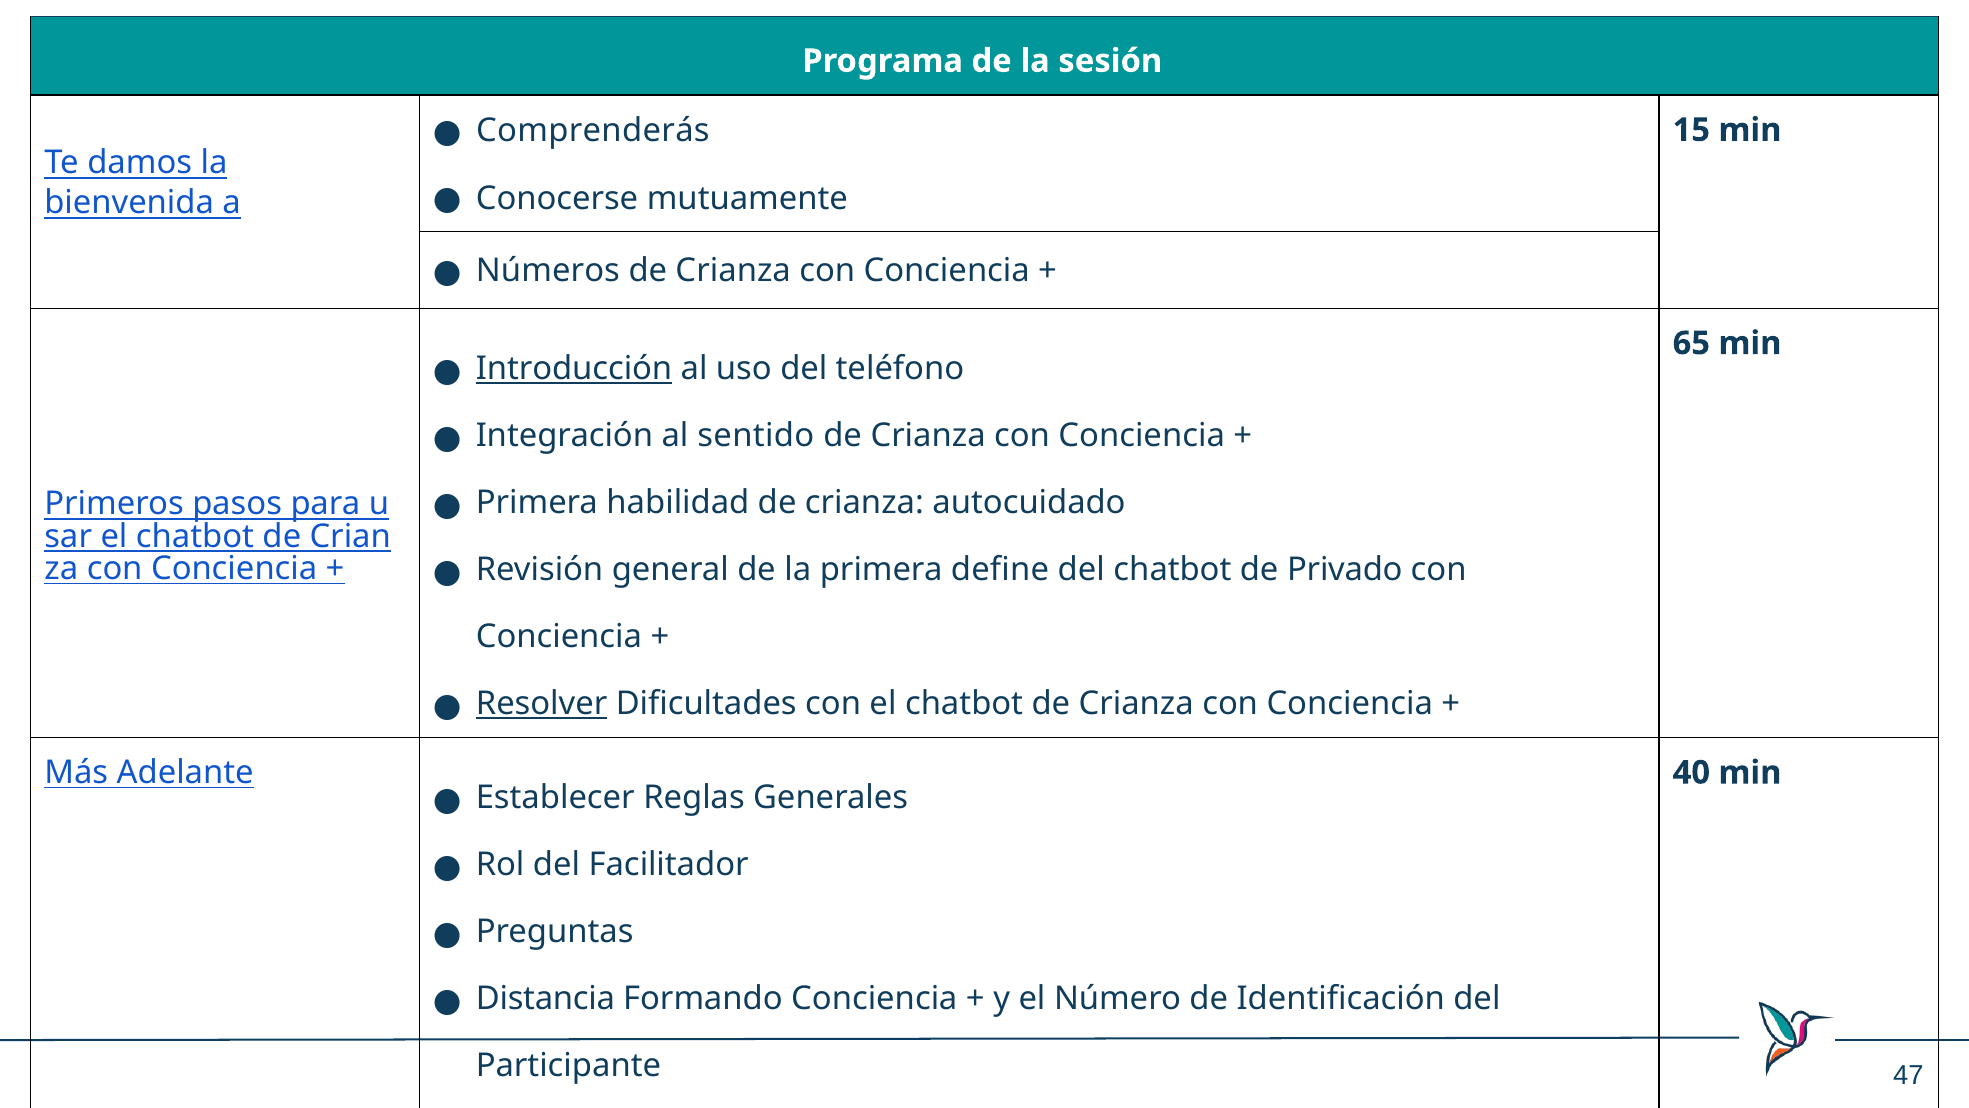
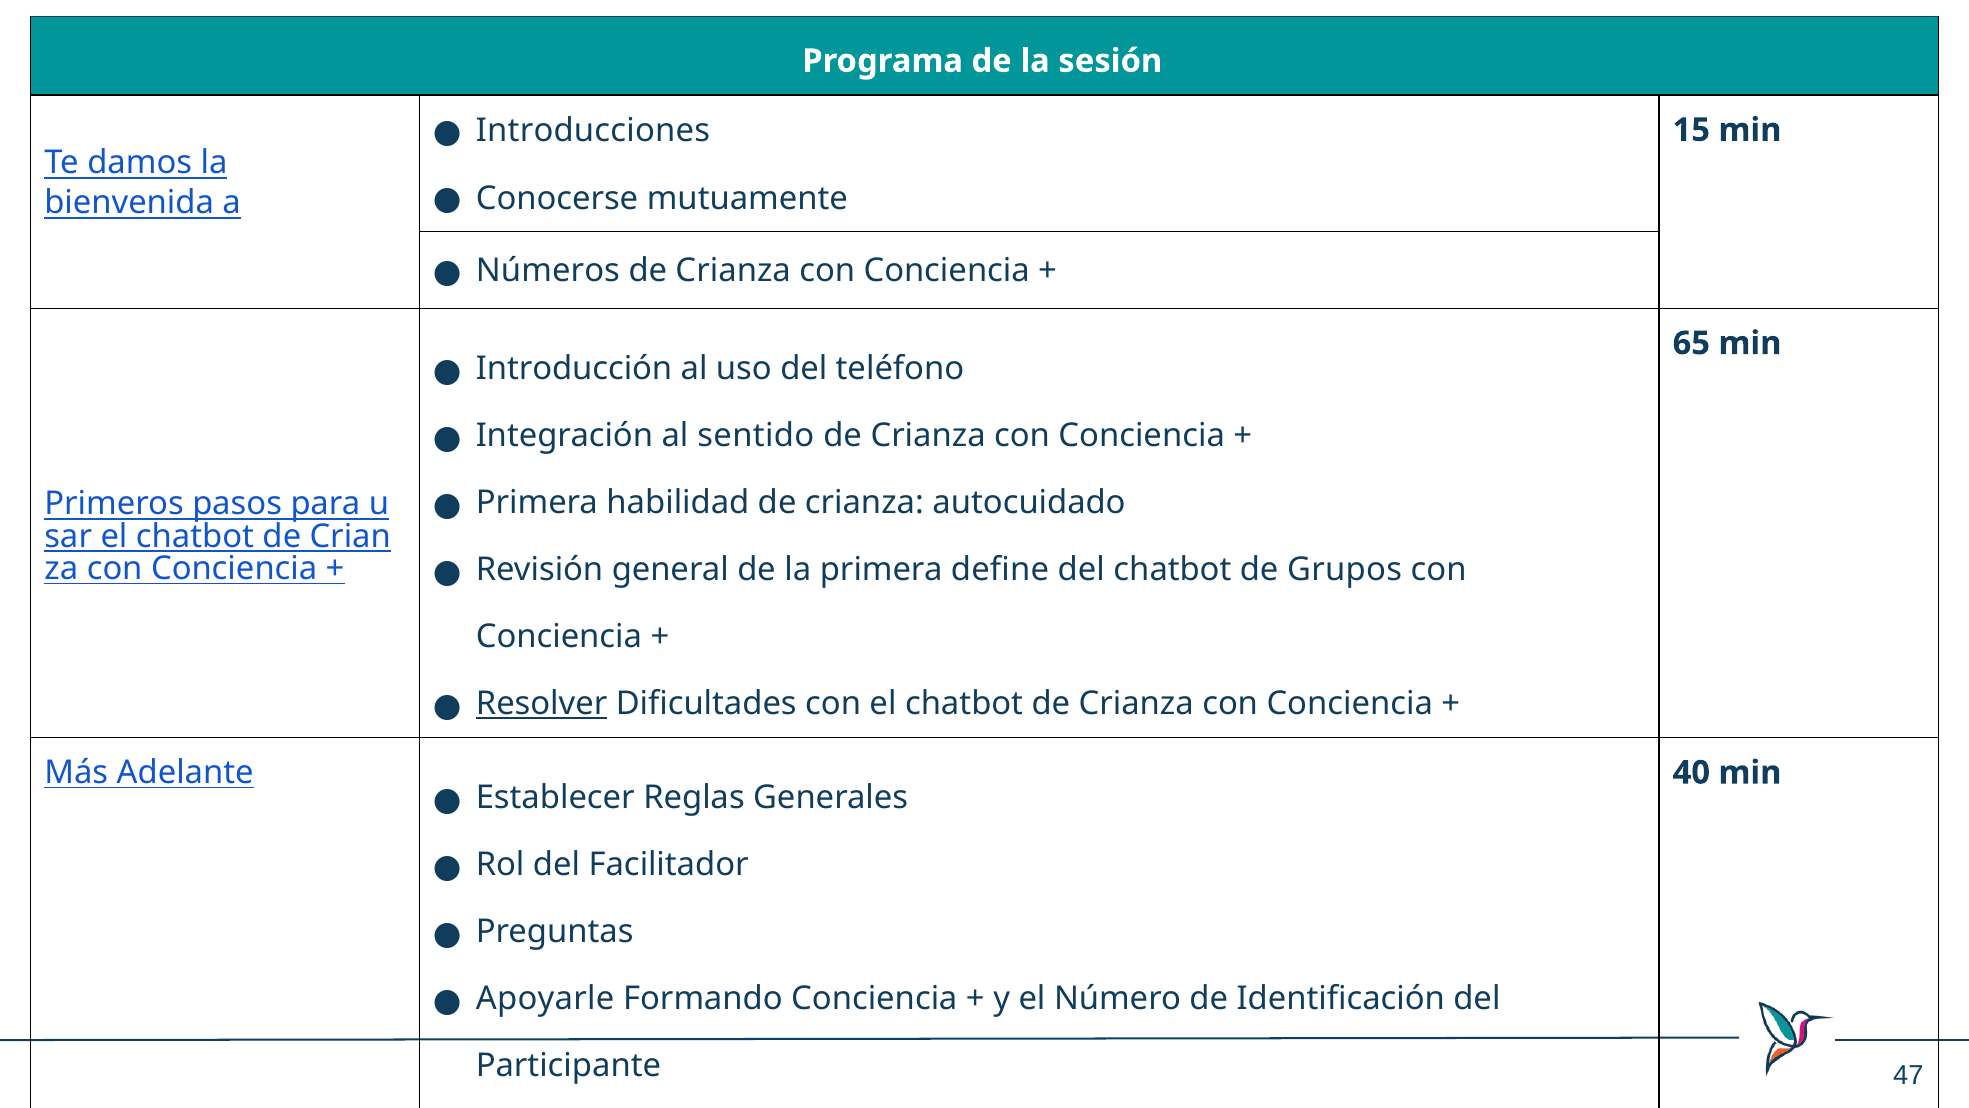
Comprenderás: Comprenderás -> Introducciones
Introducción underline: present -> none
Privado: Privado -> Grupos
Distancia: Distancia -> Apoyarle
